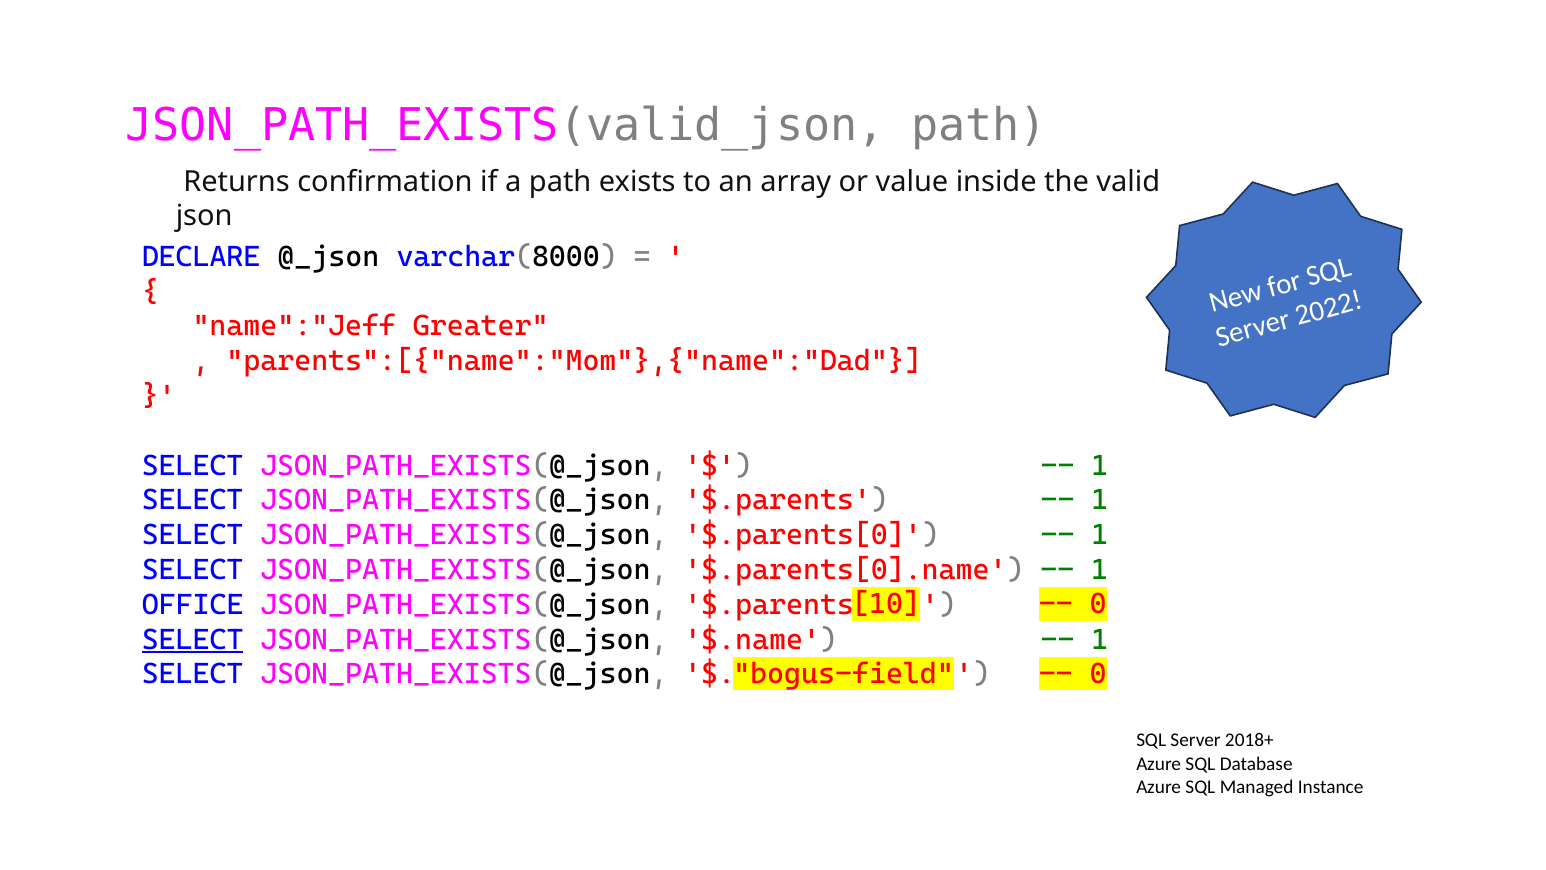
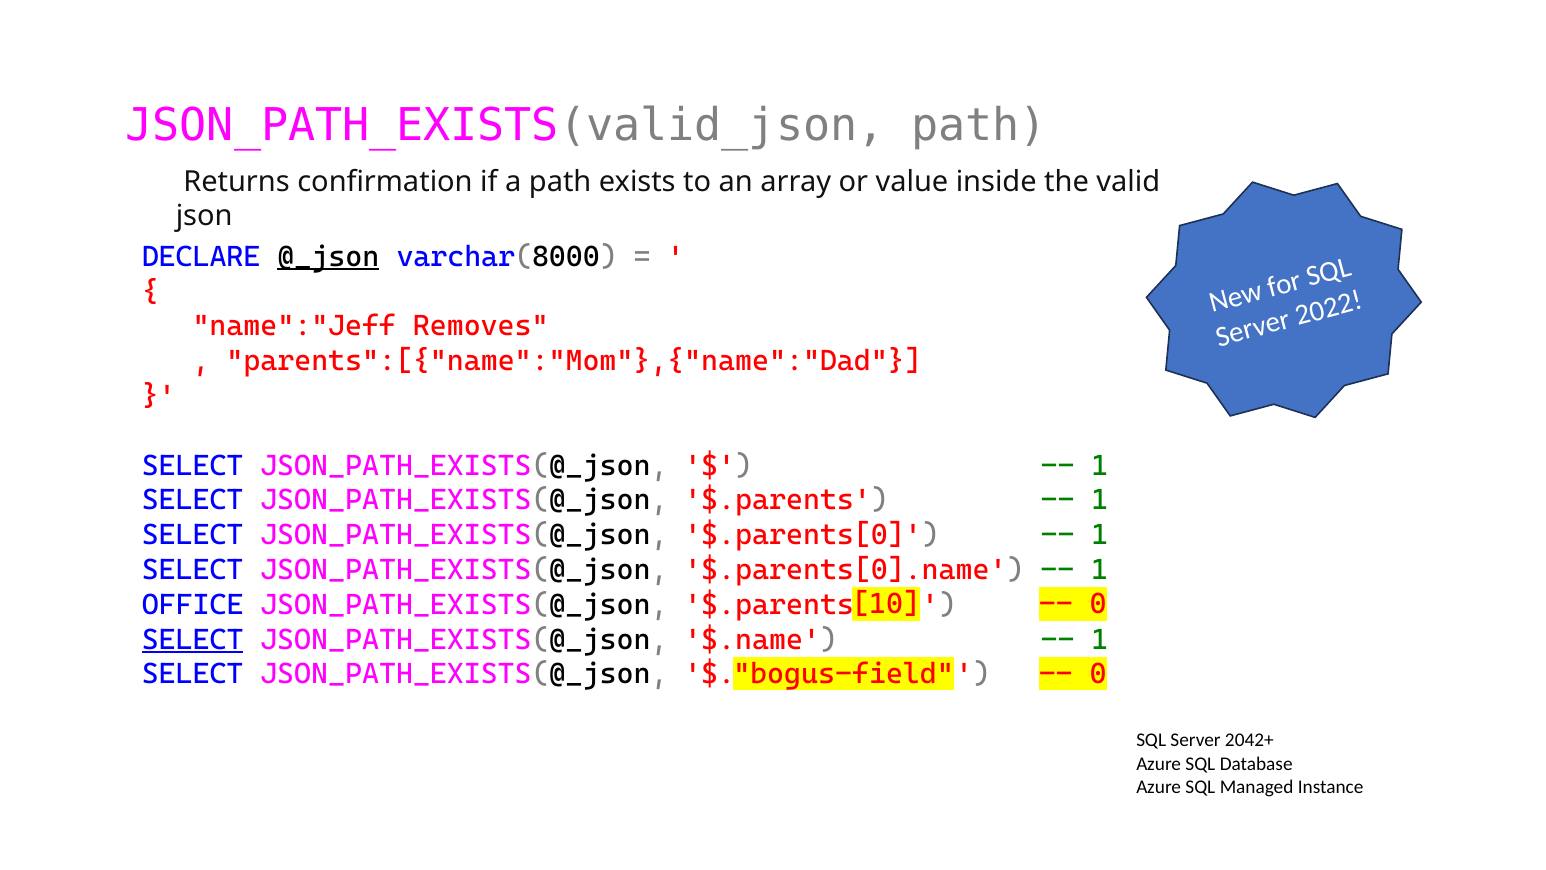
@_json underline: none -> present
Greater: Greater -> Removes
2018+: 2018+ -> 2042+
